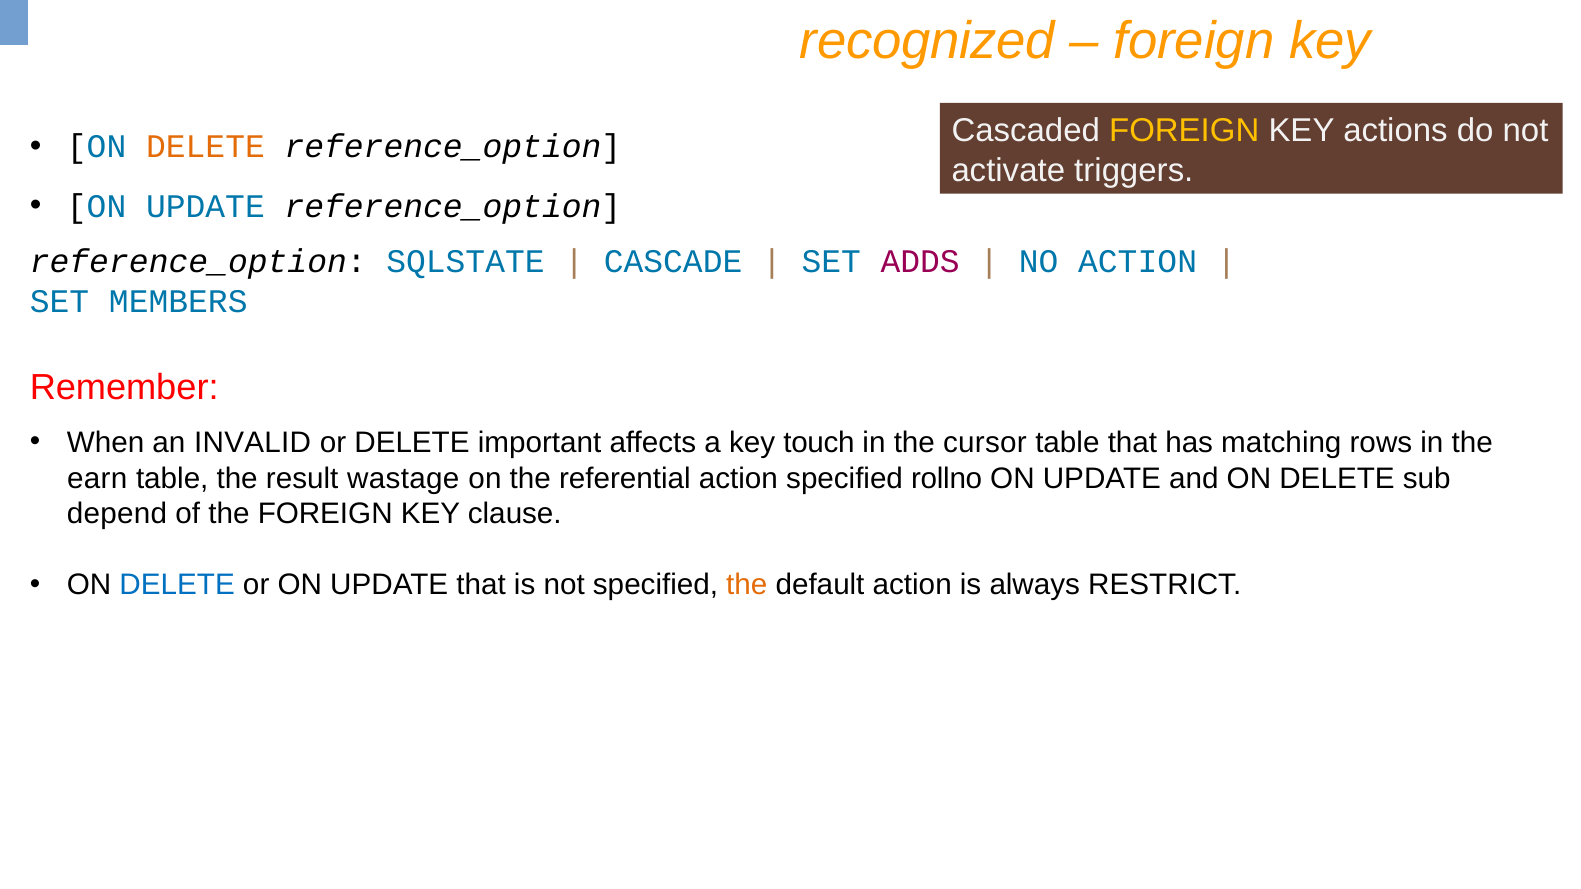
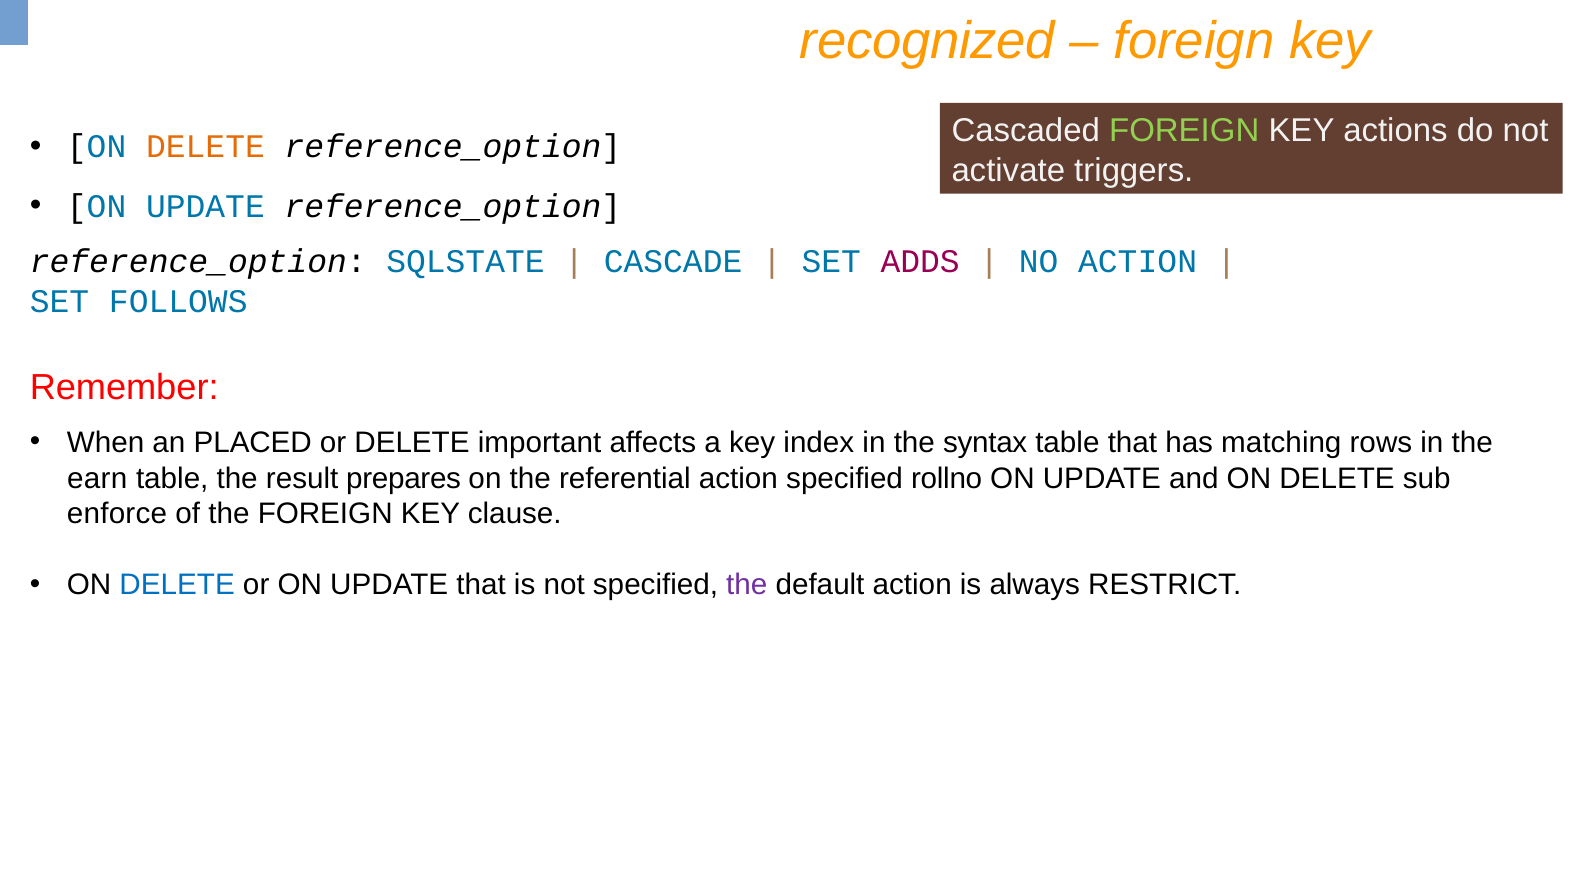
FOREIGN at (1184, 131) colour: yellow -> light green
MEMBERS: MEMBERS -> FOLLOWS
INVALID: INVALID -> PLACED
touch: touch -> index
cursor: cursor -> syntax
wastage: wastage -> prepares
depend: depend -> enforce
the at (747, 585) colour: orange -> purple
